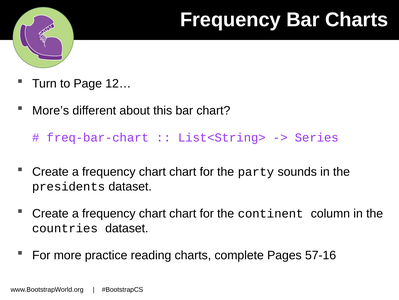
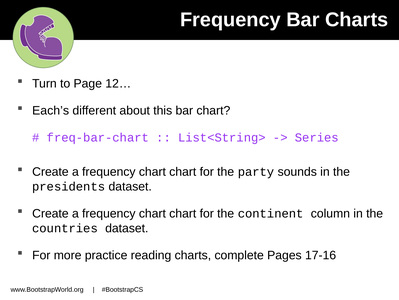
More’s: More’s -> Each’s
57-16: 57-16 -> 17-16
